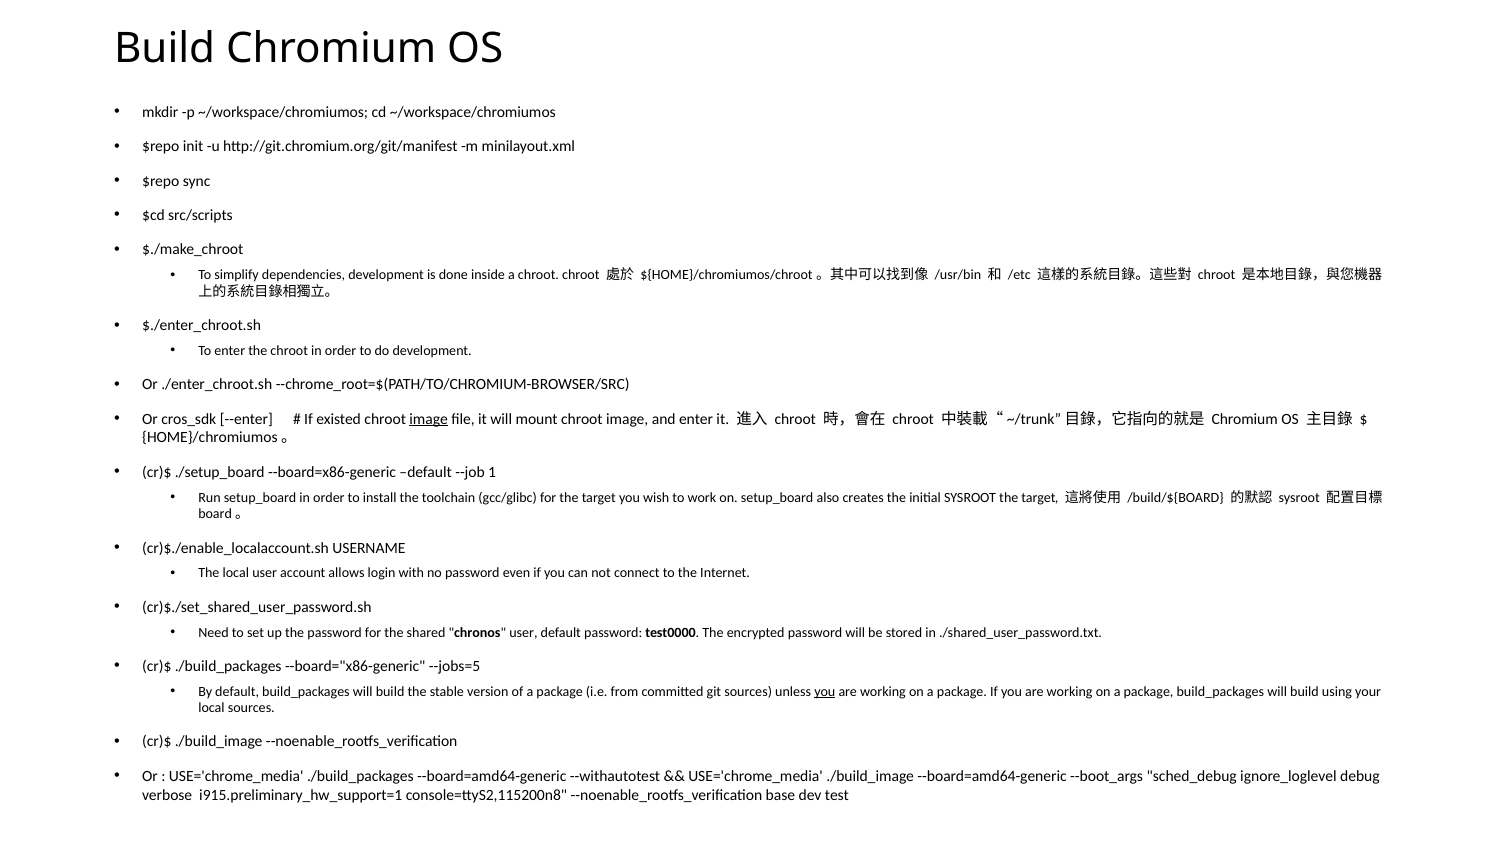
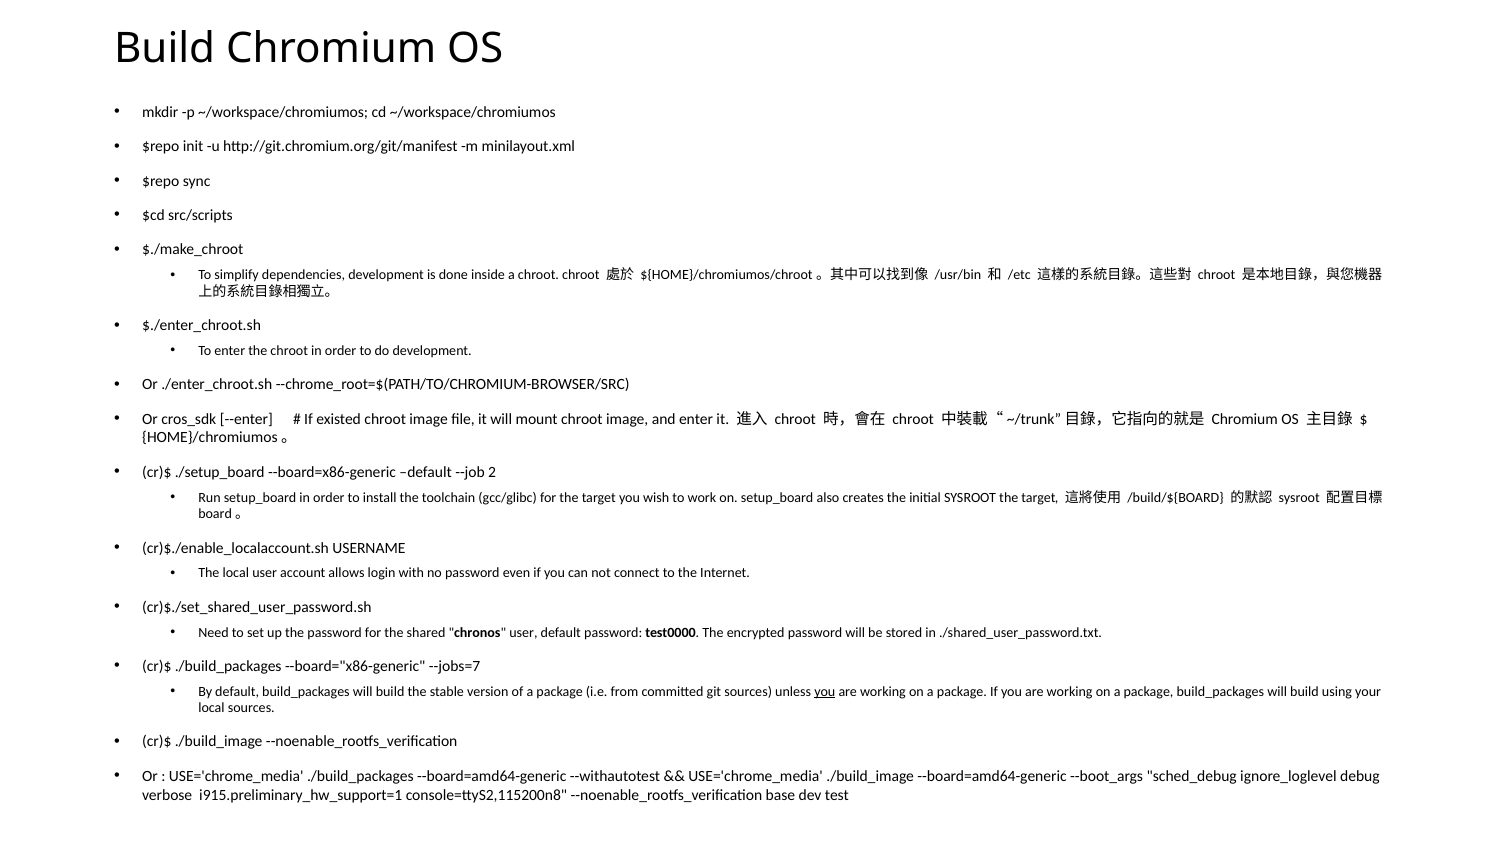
image at (429, 419) underline: present -> none
1: 1 -> 2
--jobs=5: --jobs=5 -> --jobs=7
